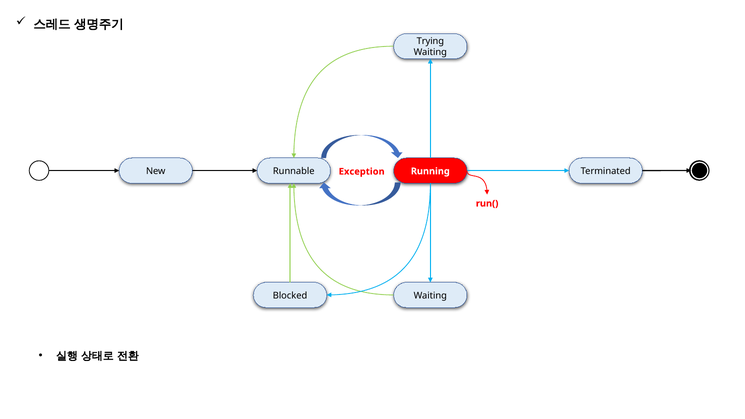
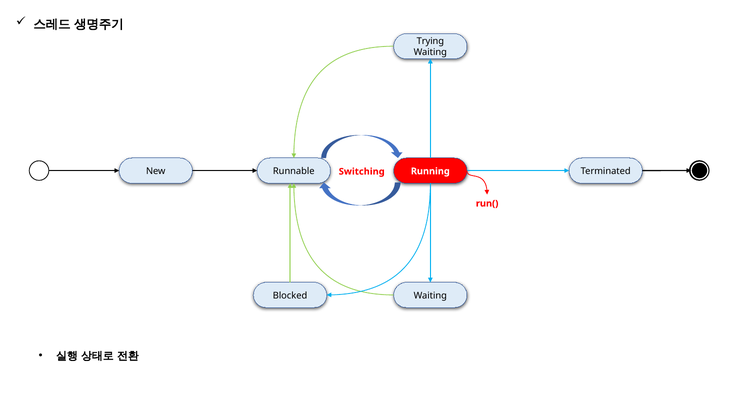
Exception: Exception -> Switching
